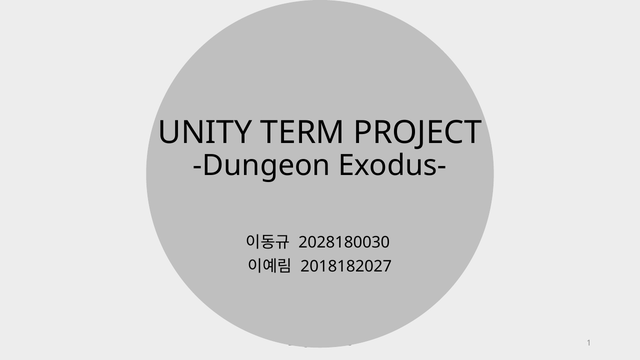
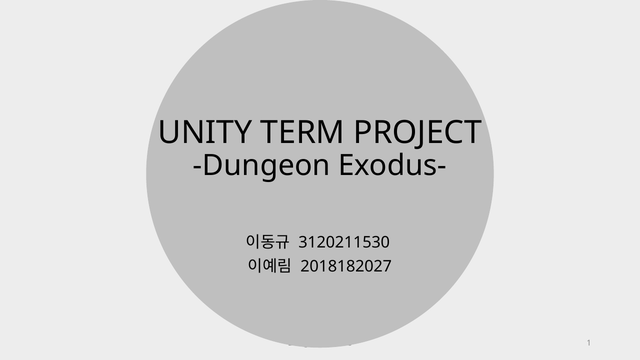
2028180030: 2028180030 -> 3120211530
